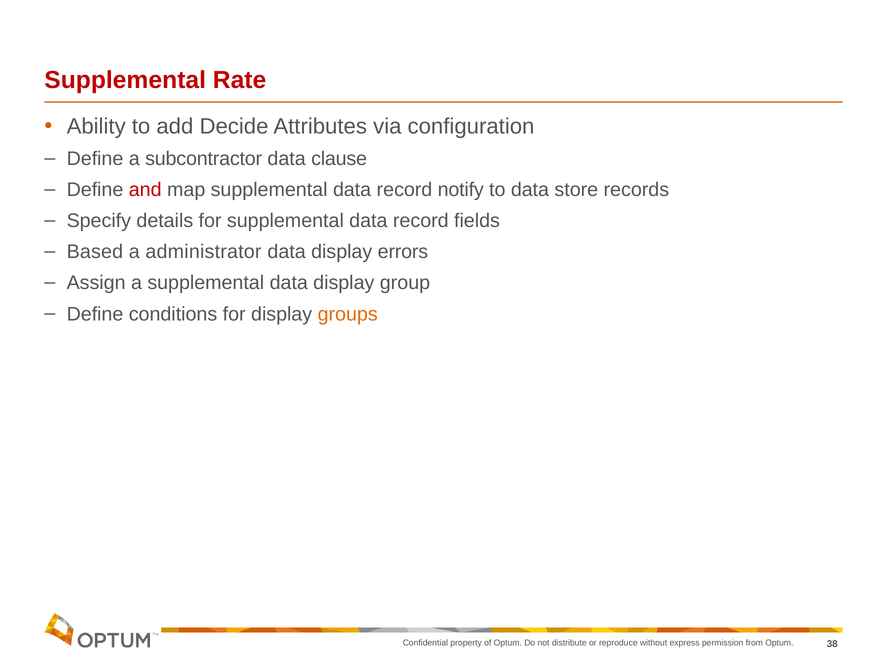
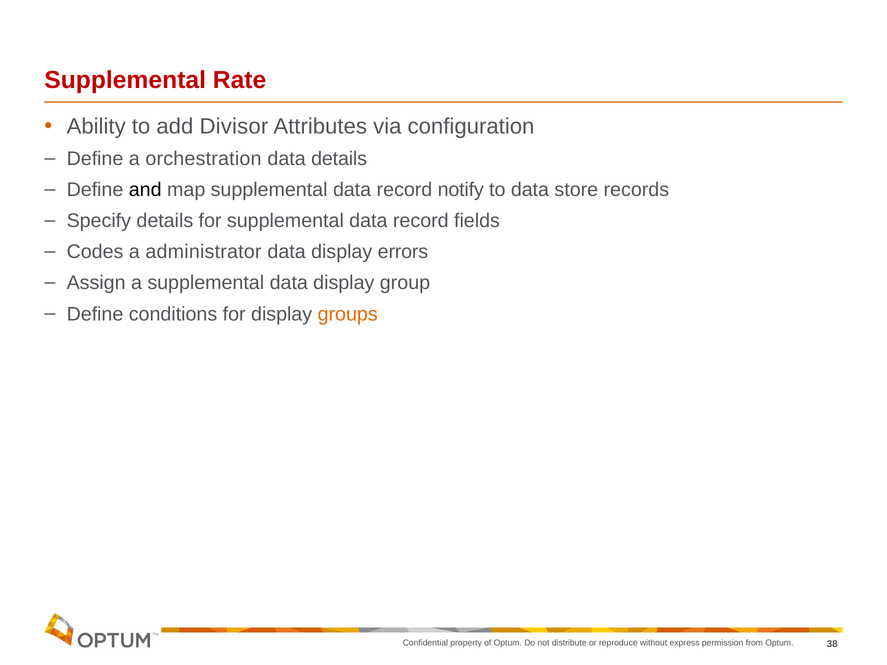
Decide: Decide -> Divisor
subcontractor: subcontractor -> orchestration
data clause: clause -> details
and colour: red -> black
Based: Based -> Codes
